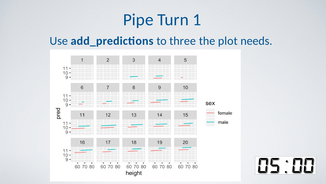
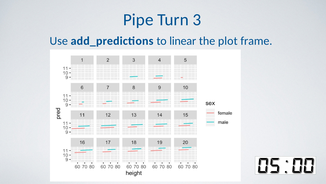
1: 1 -> 3
three: three -> linear
needs: needs -> frame
